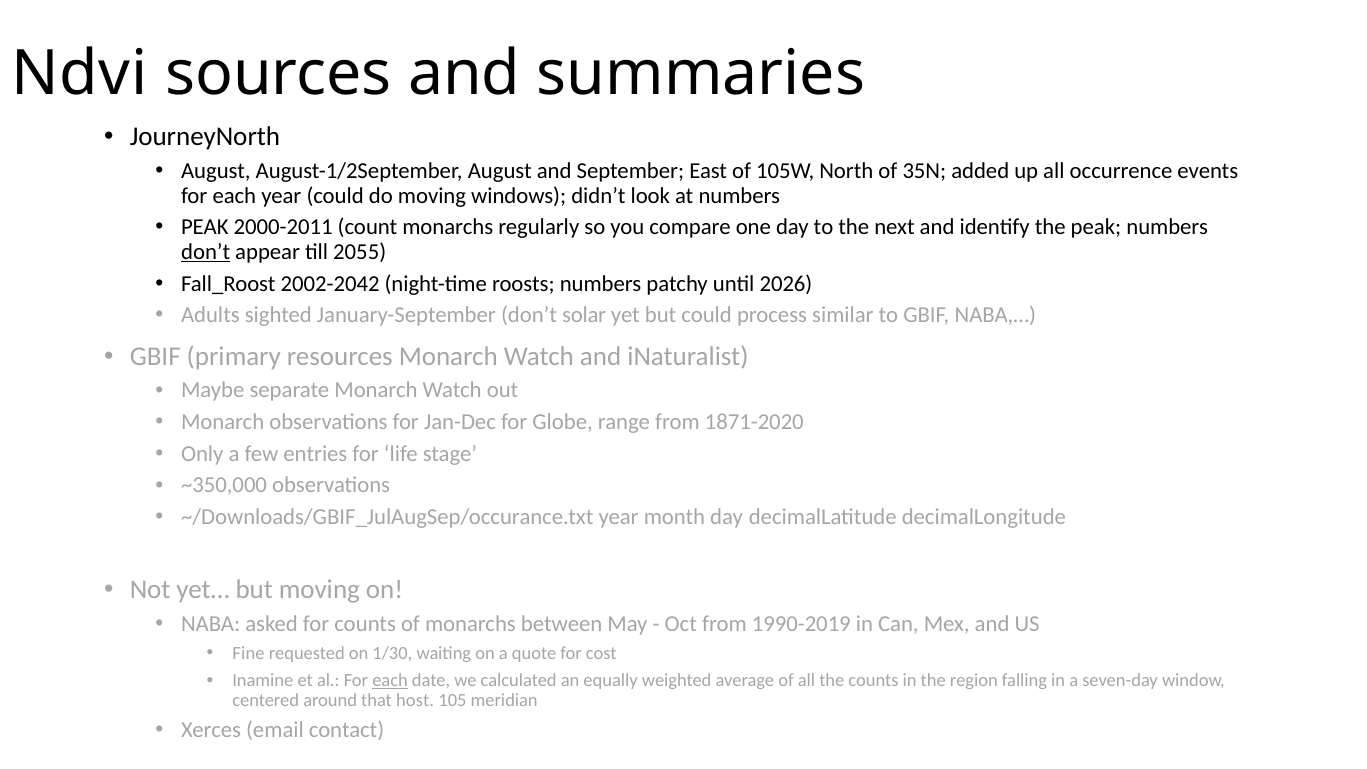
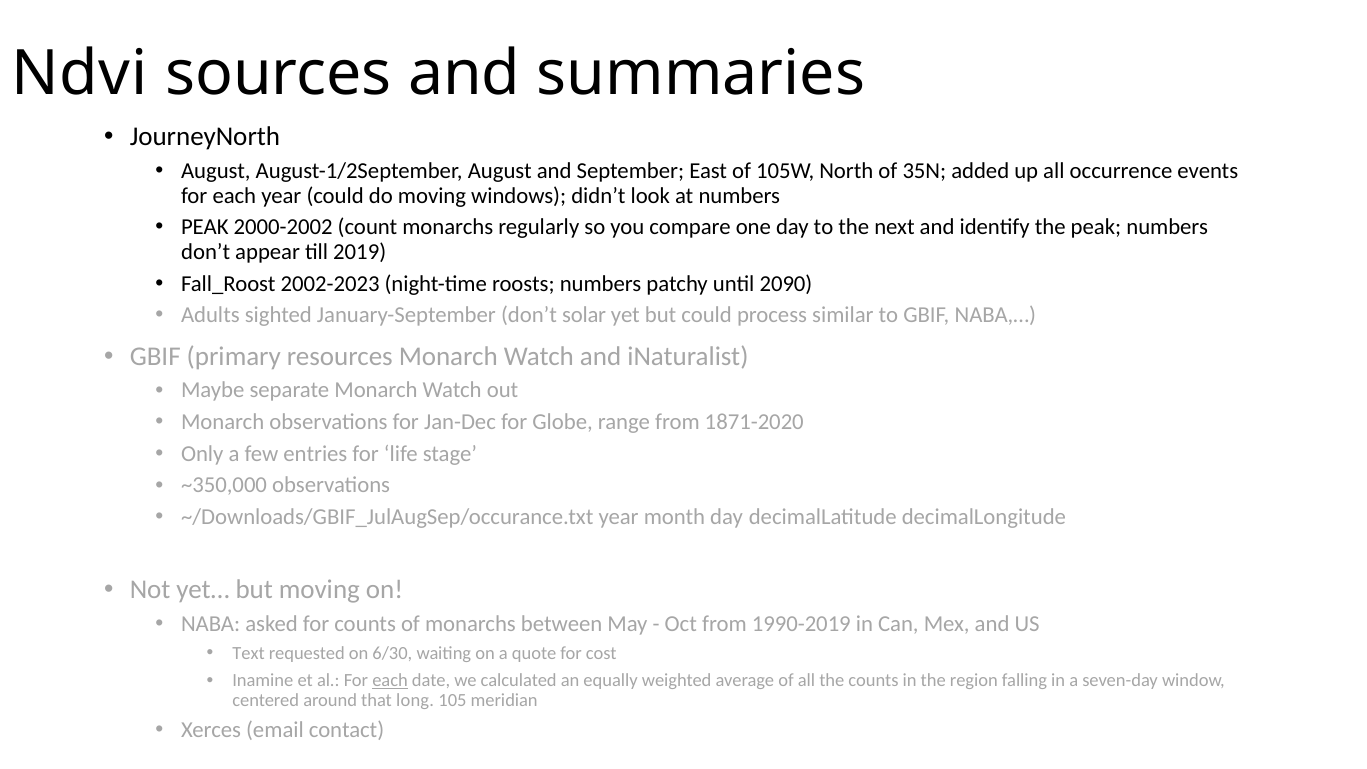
2000-2011: 2000-2011 -> 2000-2002
don’t at (206, 252) underline: present -> none
2055: 2055 -> 2019
2002-2042: 2002-2042 -> 2002-2023
2026: 2026 -> 2090
Fine: Fine -> Text
1/30: 1/30 -> 6/30
host: host -> long
